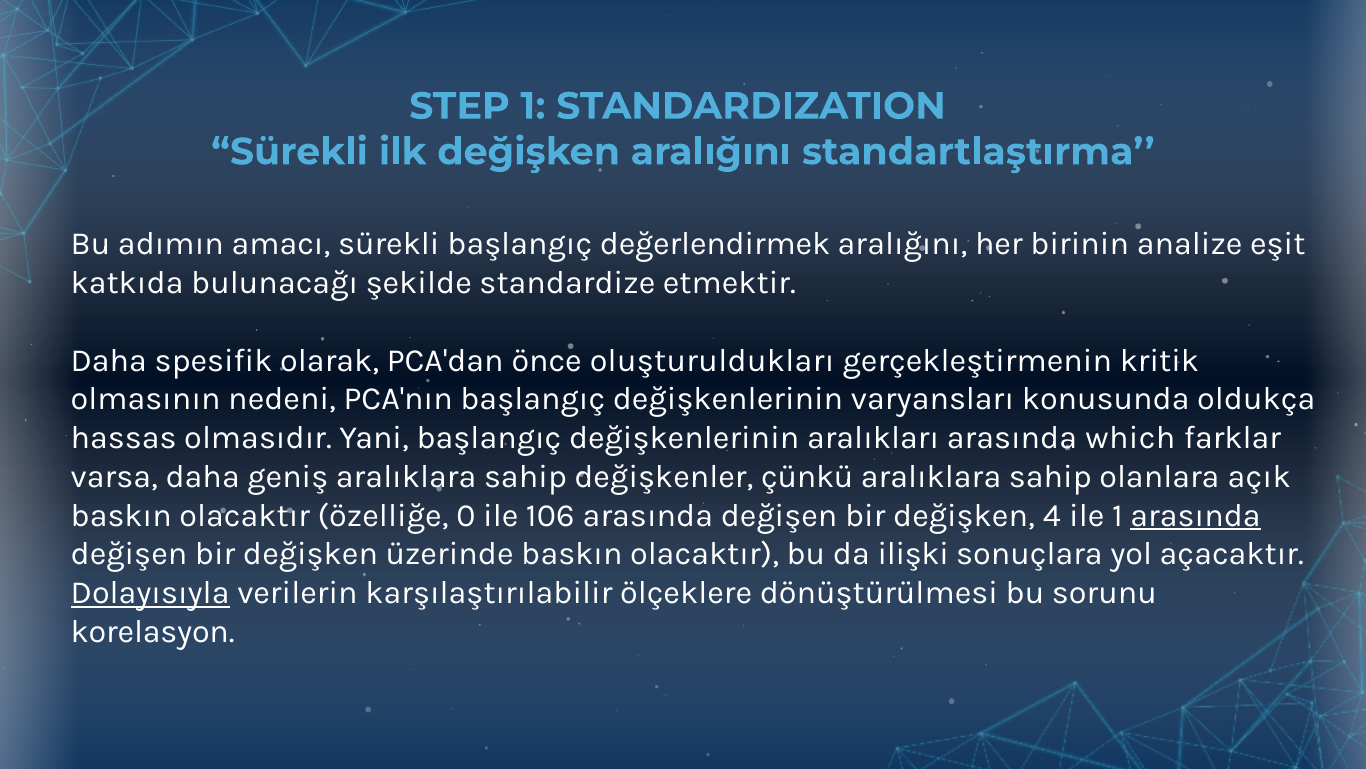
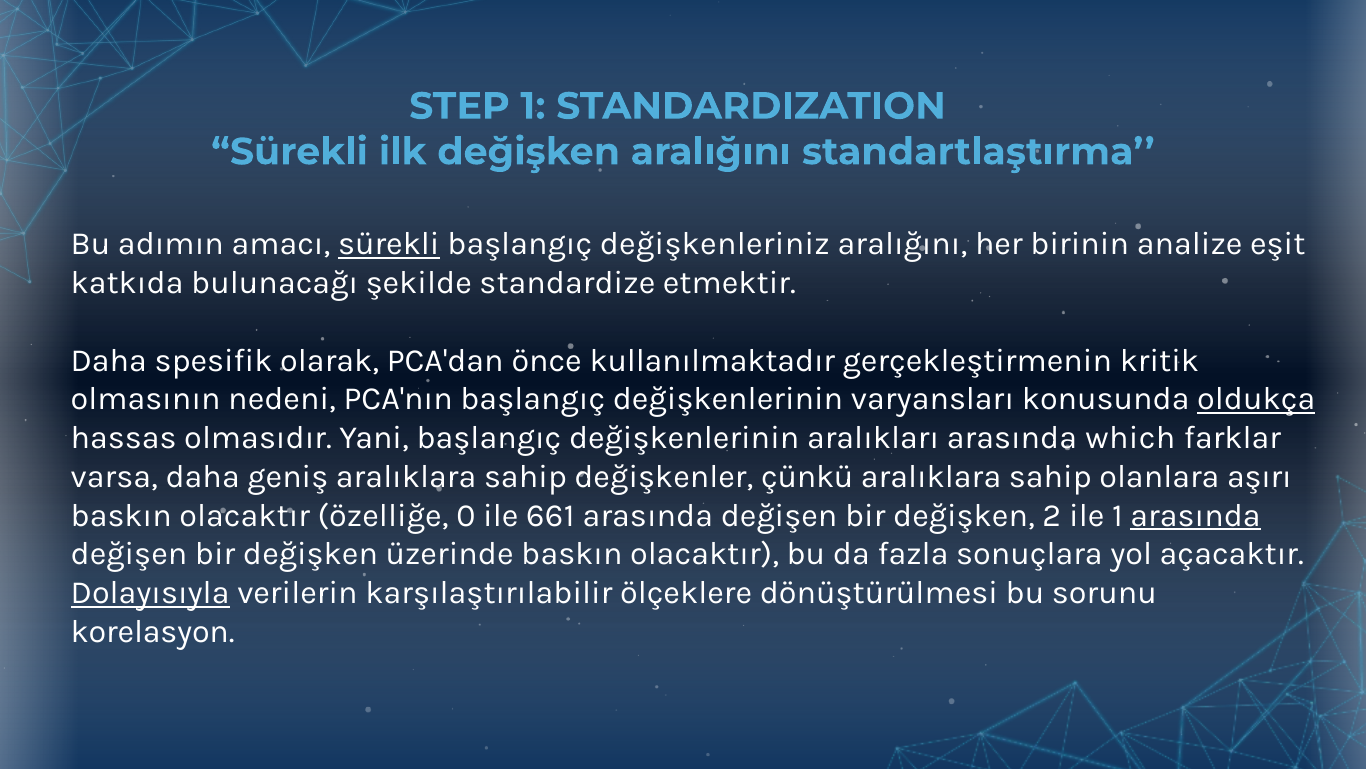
sürekli at (389, 244) underline: none -> present
değerlendirmek: değerlendirmek -> değişkenleriniz
oluşturuldukları: oluşturuldukları -> kullanılmaktadır
oldukça underline: none -> present
açık: açık -> aşırı
106: 106 -> 661
4: 4 -> 2
ilişki: ilişki -> fazla
